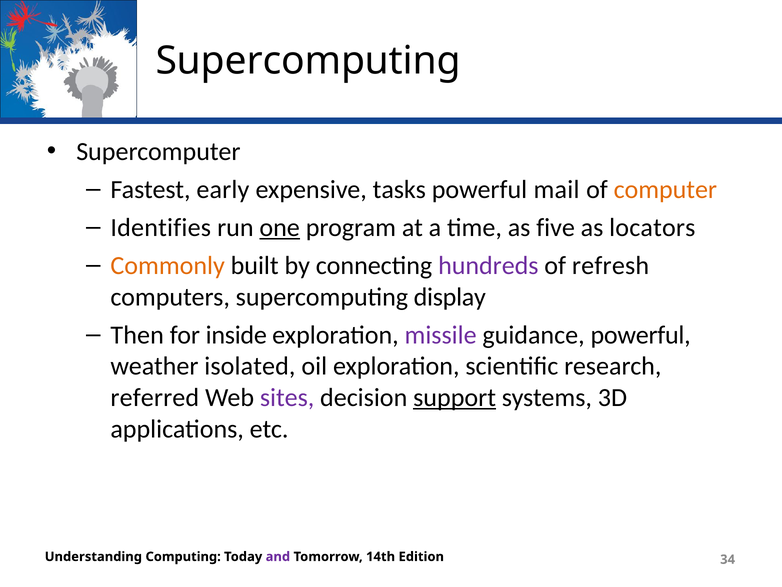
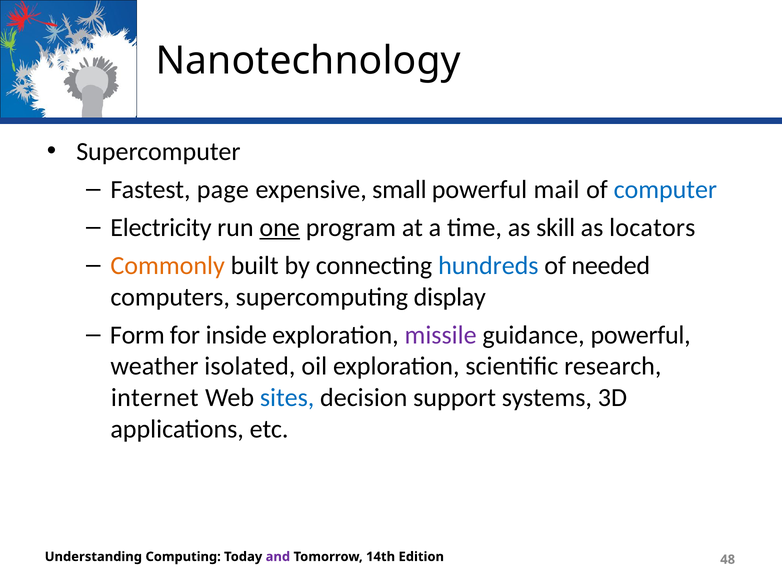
Supercomputing at (308, 61): Supercomputing -> Nanotechnology
early: early -> page
tasks: tasks -> small
computer colour: orange -> blue
Identifies: Identifies -> Electricity
five: five -> skill
hundreds colour: purple -> blue
refresh: refresh -> needed
Then: Then -> Form
referred: referred -> internet
sites colour: purple -> blue
support underline: present -> none
34: 34 -> 48
